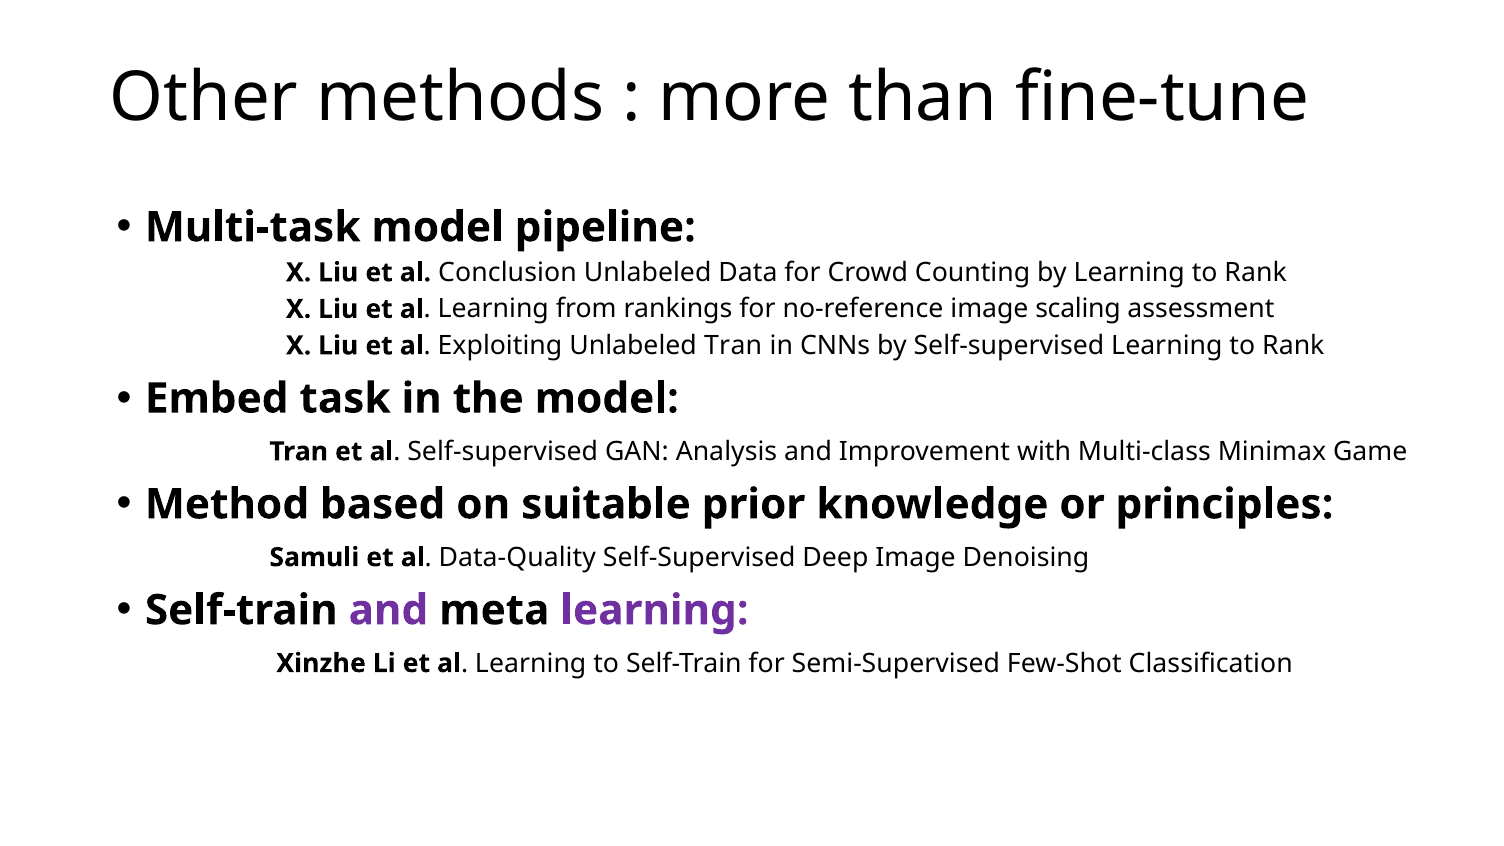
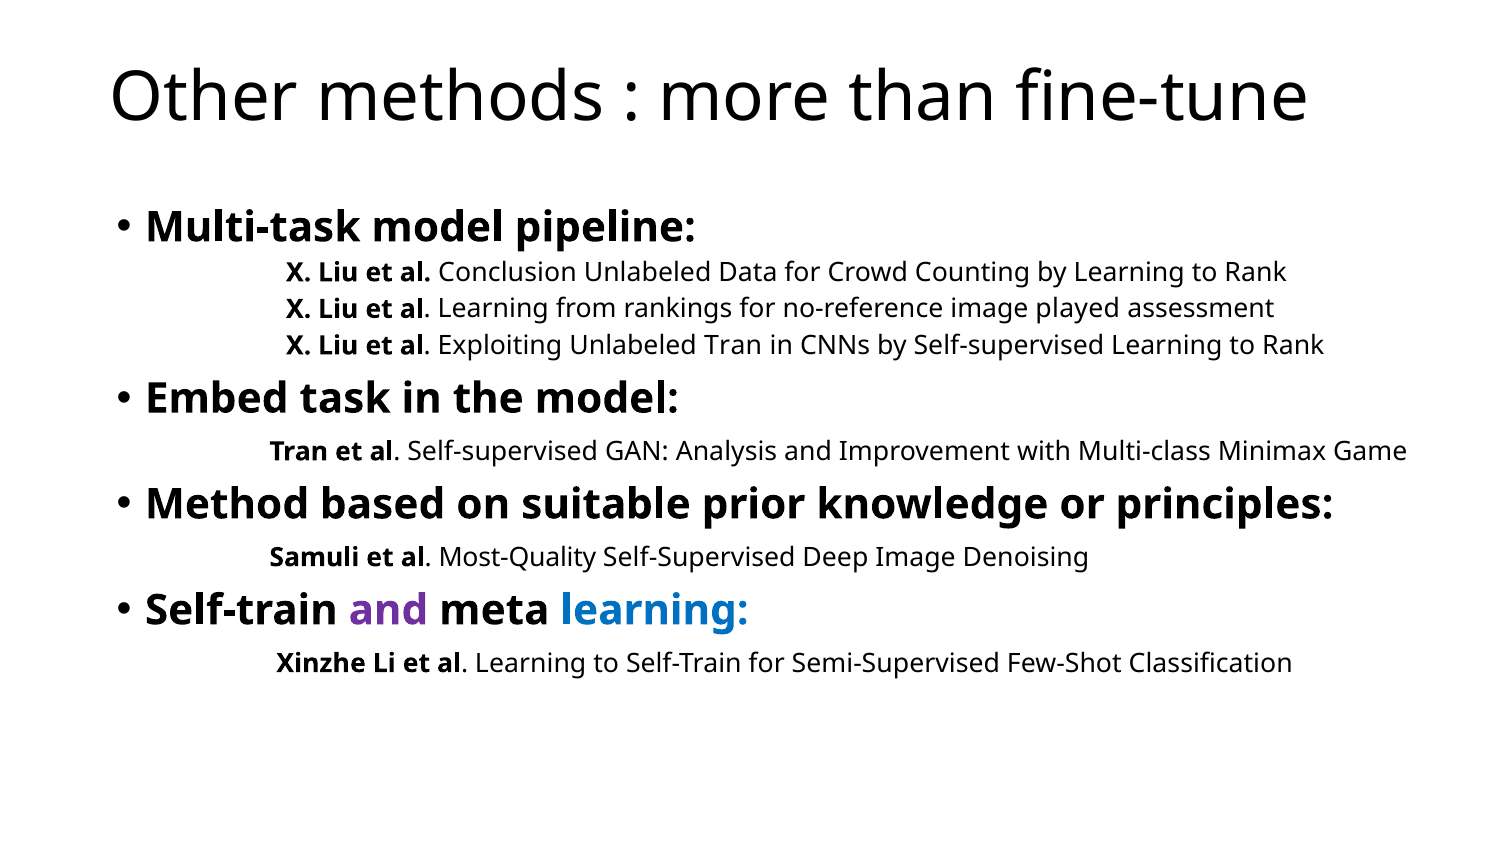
scaling: scaling -> played
Data-Quality: Data-Quality -> Most-Quality
learning at (655, 610) colour: purple -> blue
